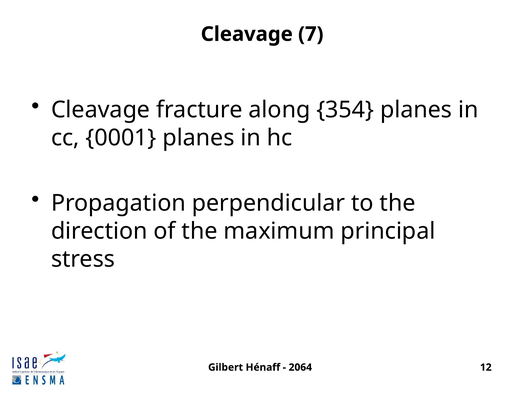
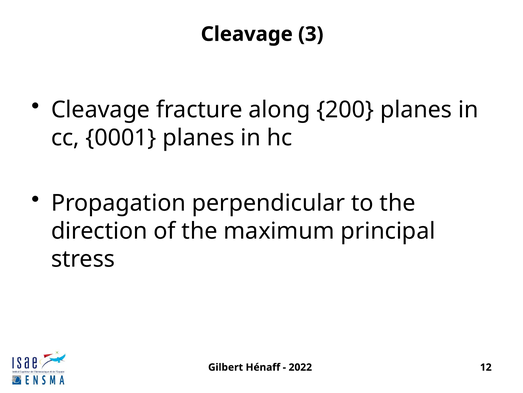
7: 7 -> 3
354: 354 -> 200
2064: 2064 -> 2022
